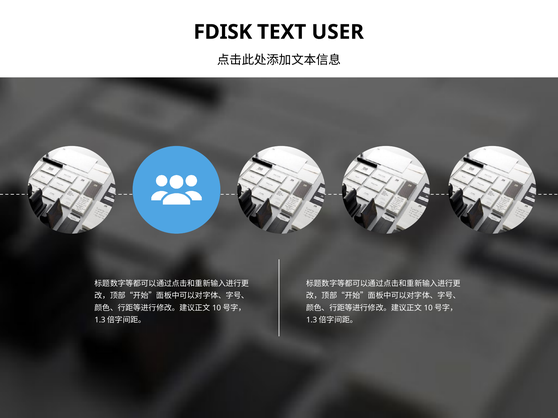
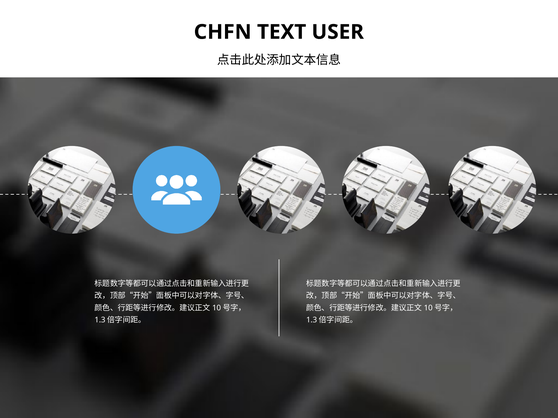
FDISK: FDISK -> CHFN
